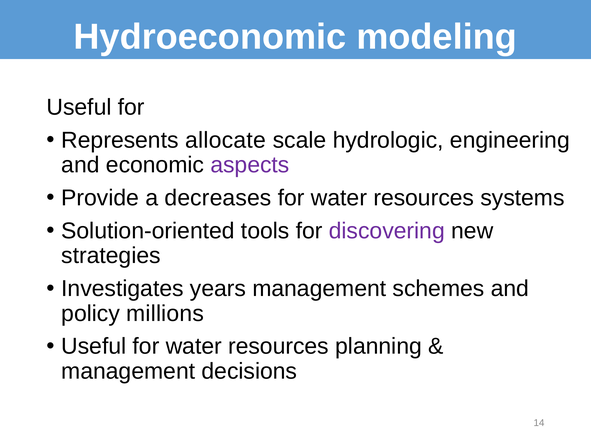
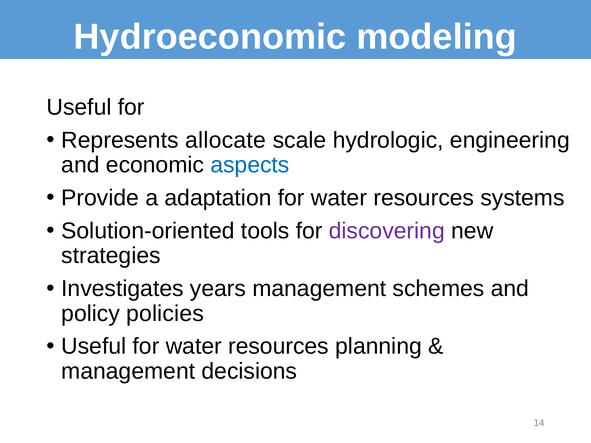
aspects colour: purple -> blue
decreases: decreases -> adaptation
millions: millions -> policies
